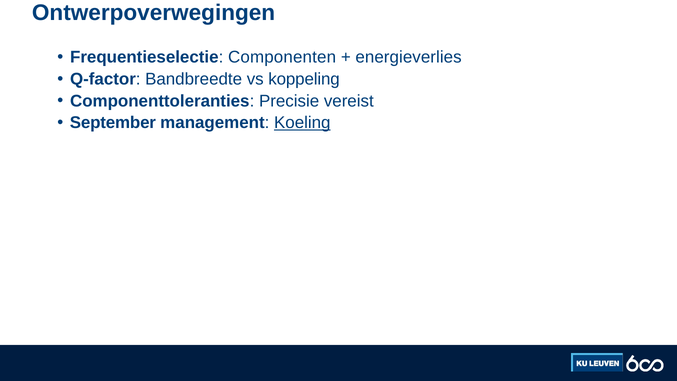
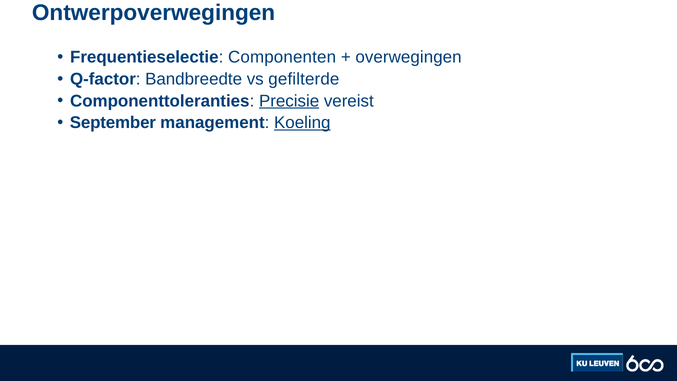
energieverlies: energieverlies -> overwegingen
koppeling: koppeling -> gefilterde
Precisie underline: none -> present
